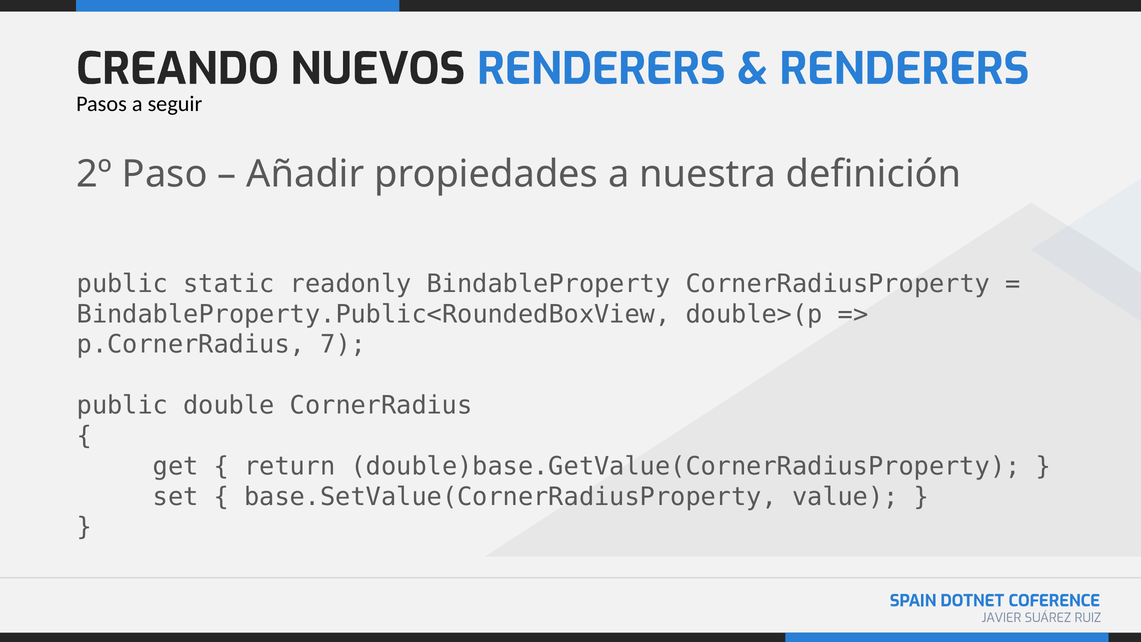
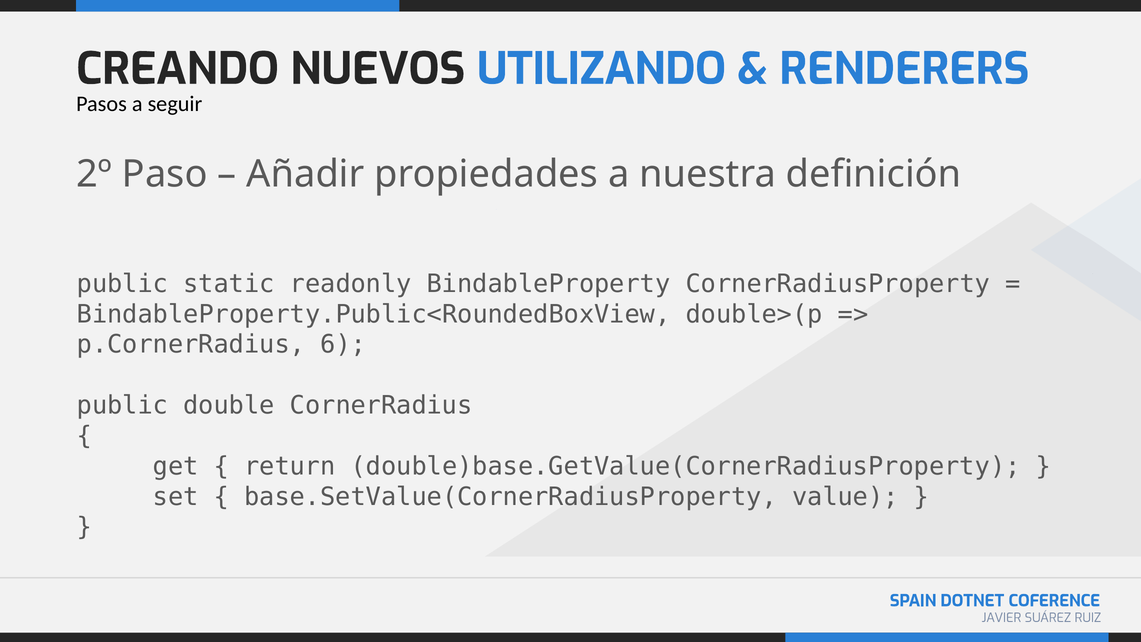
NUEVOS RENDERERS: RENDERERS -> UTILIZANDO
7: 7 -> 6
